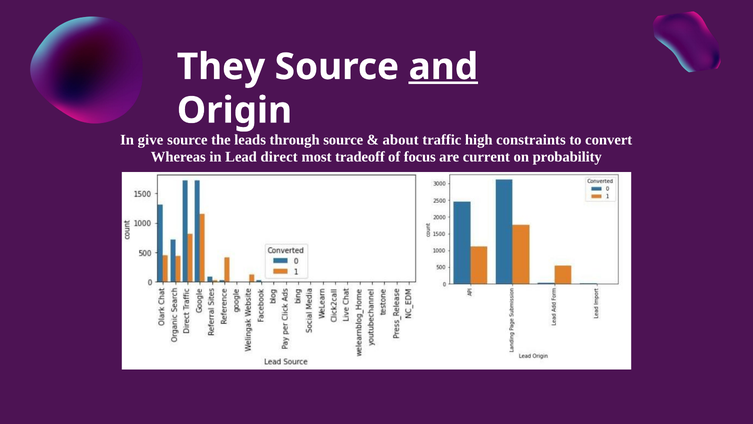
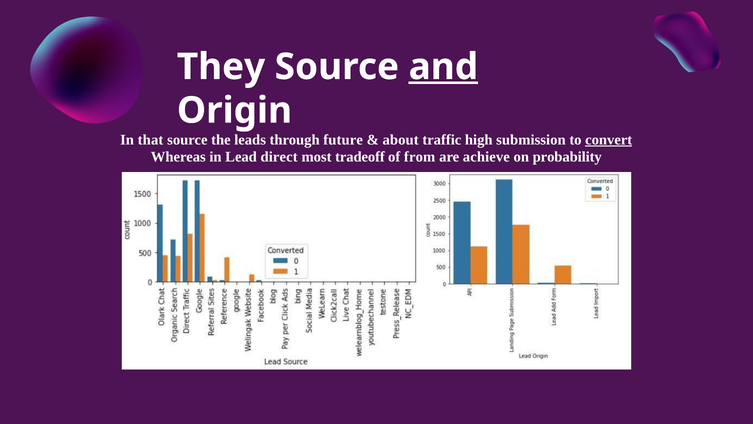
give: give -> that
through source: source -> future
constraints: constraints -> submission
convert underline: none -> present
focus: focus -> from
current: current -> achieve
